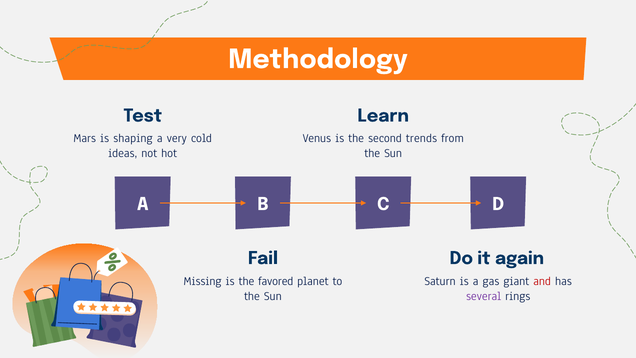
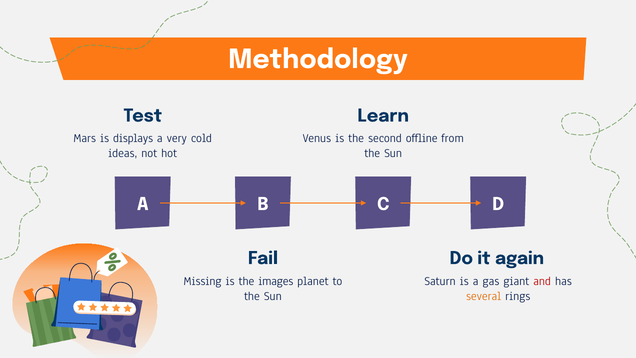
shaping: shaping -> displays
trends: trends -> offline
favored: favored -> images
several colour: purple -> orange
